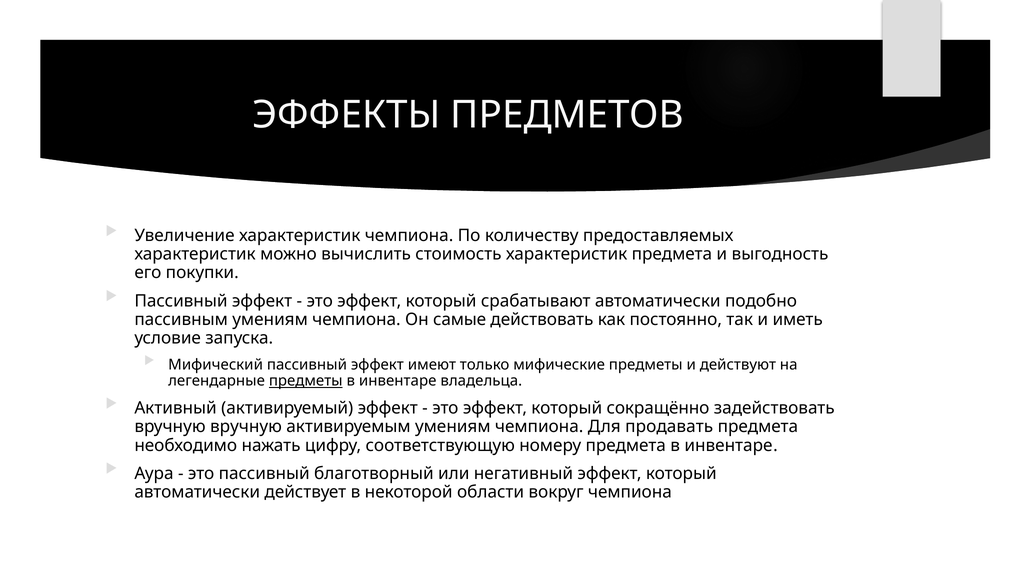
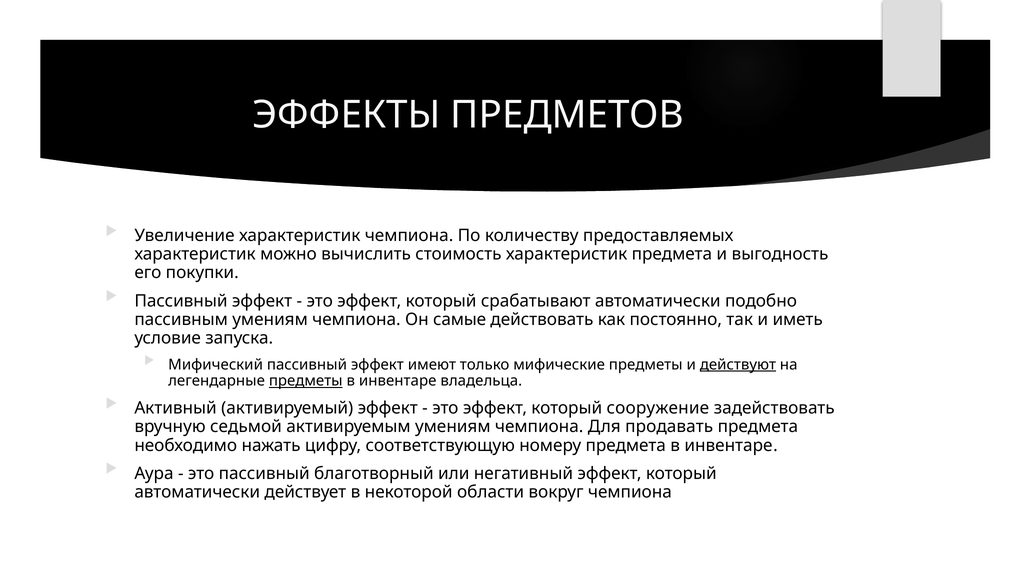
действуют underline: none -> present
сокращённо: сокращённо -> сооружение
вручную вручную: вручную -> седьмой
